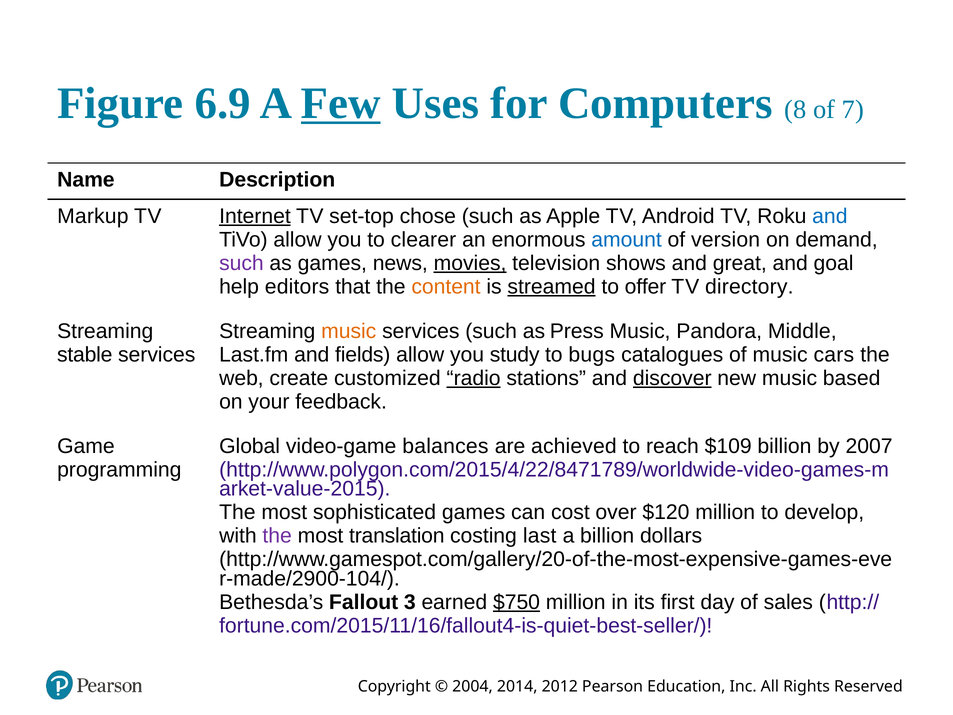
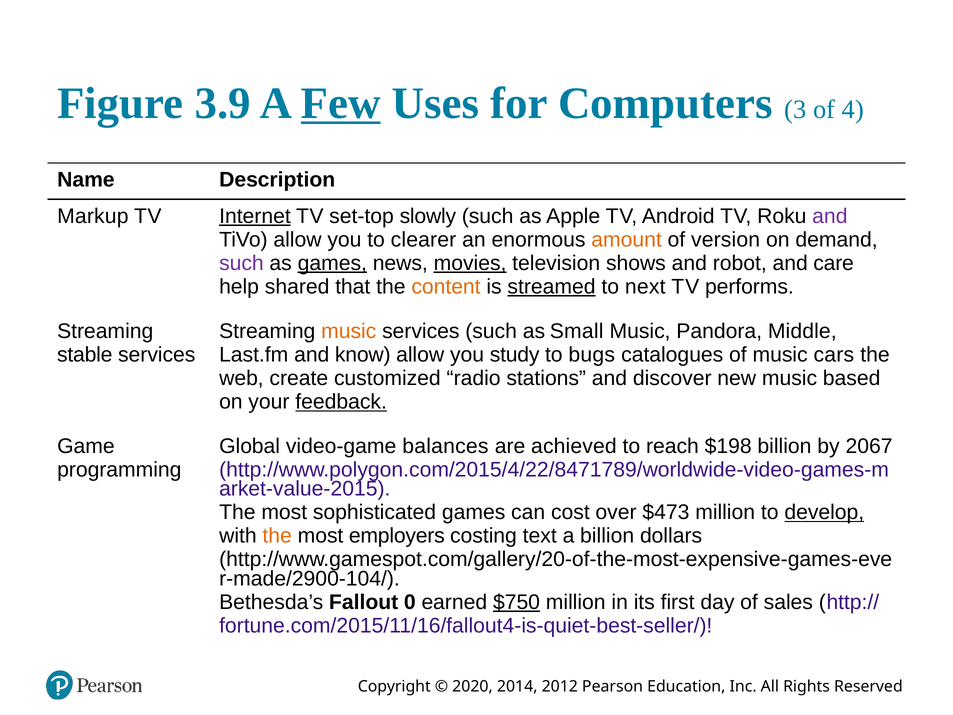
6.9: 6.9 -> 3.9
8: 8 -> 3
7: 7 -> 4
chose: chose -> slowly
and at (830, 216) colour: blue -> purple
amount colour: blue -> orange
games at (332, 263) underline: none -> present
great: great -> robot
goal: goal -> care
editors: editors -> shared
offer: offer -> next
directory: directory -> performs
Press: Press -> Small
fields: fields -> know
radio underline: present -> none
discover underline: present -> none
feedback underline: none -> present
$109: $109 -> $198
2007: 2007 -> 2067
$120: $120 -> $473
develop underline: none -> present
the at (277, 536) colour: purple -> orange
translation: translation -> employers
last: last -> text
3: 3 -> 0
2004: 2004 -> 2020
